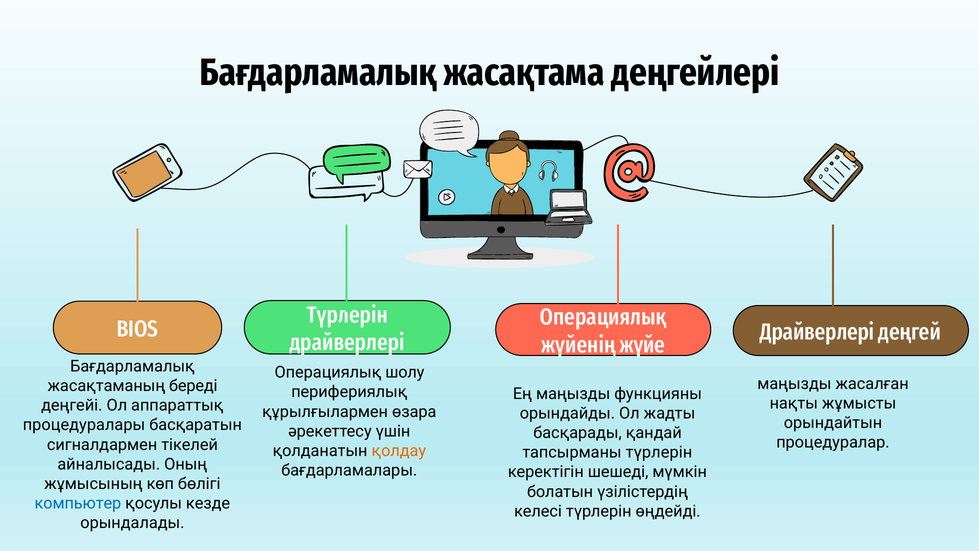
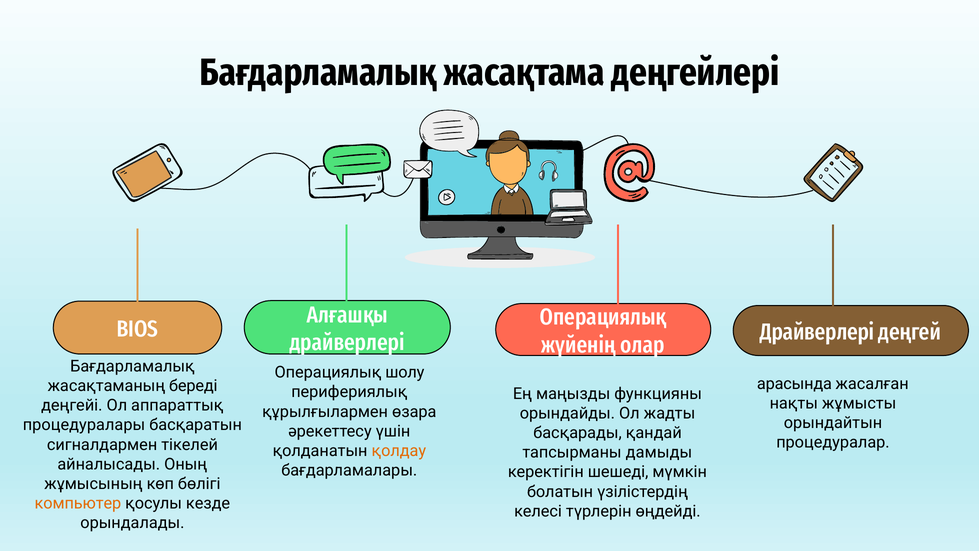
Түрлерін at (347, 315): Түрлерін -> Алғашқы
жүйе: жүйе -> олар
маңызды at (794, 383): маңызды -> арасында
тапсырманы түрлерін: түрлерін -> дамыды
компьютер colour: blue -> orange
